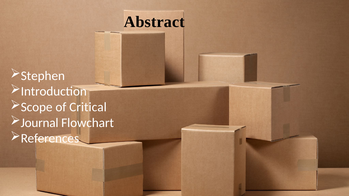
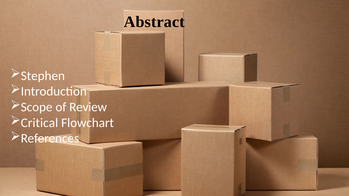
Critical: Critical -> Review
Journal: Journal -> Critical
